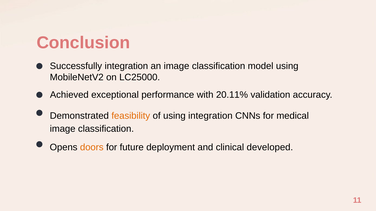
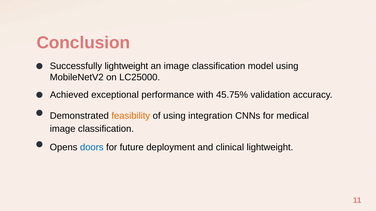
Successfully integration: integration -> lightweight
20.11%: 20.11% -> 45.75%
doors colour: orange -> blue
clinical developed: developed -> lightweight
